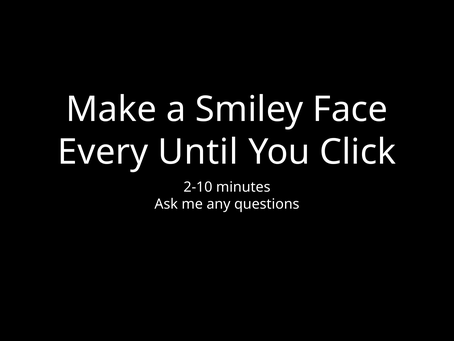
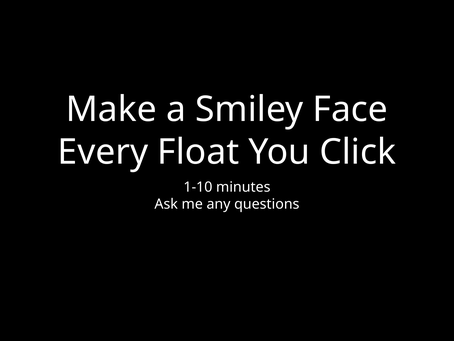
Until: Until -> Float
2-10: 2-10 -> 1-10
